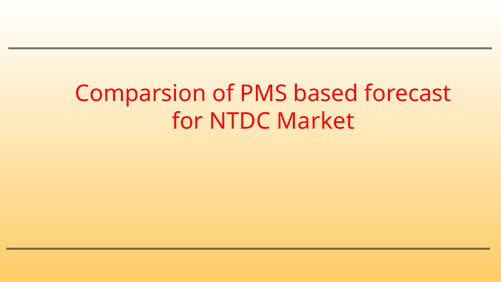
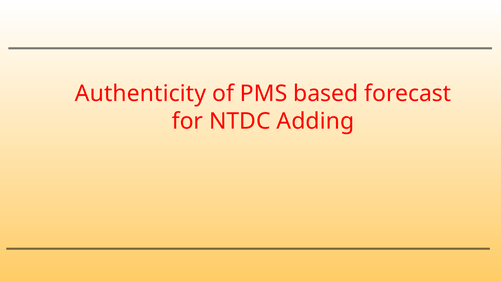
Comparsion: Comparsion -> Authenticity
Market: Market -> Adding
